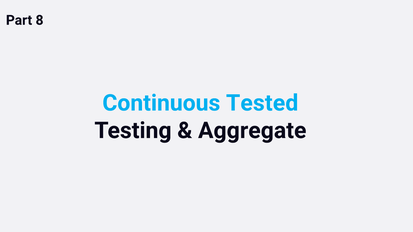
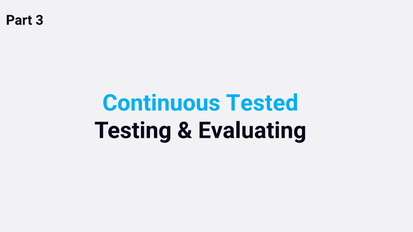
8: 8 -> 3
Aggregate: Aggregate -> Evaluating
